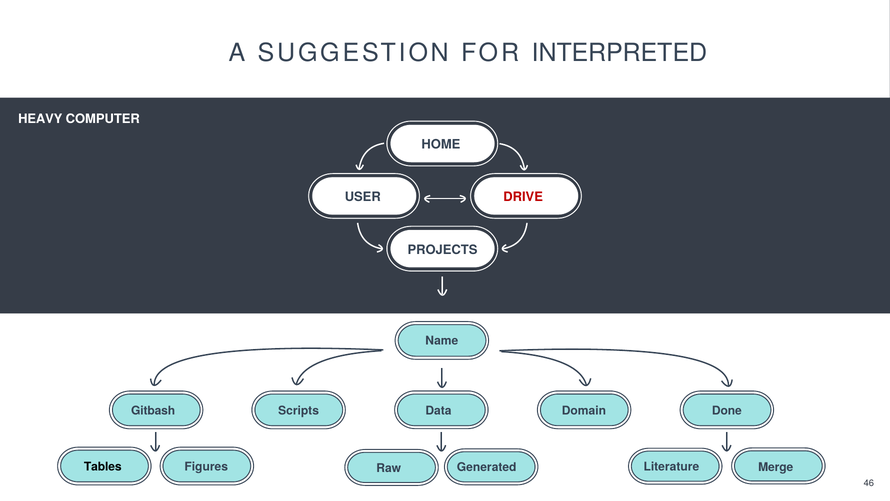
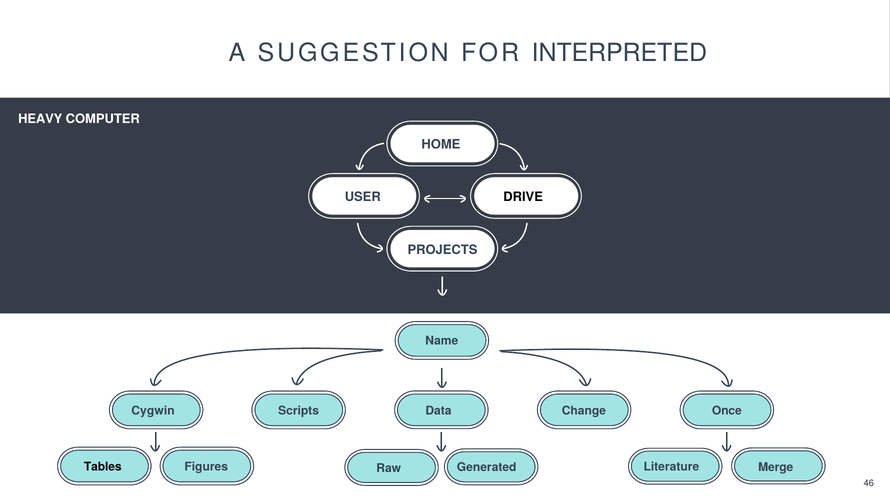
DRIVE colour: red -> black
Domain: Domain -> Change
Done: Done -> Once
Gitbash: Gitbash -> Cygwin
